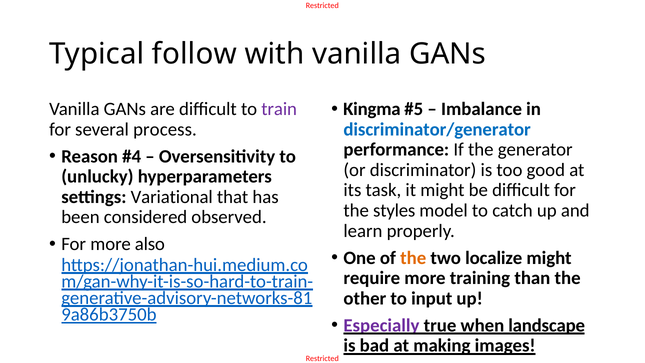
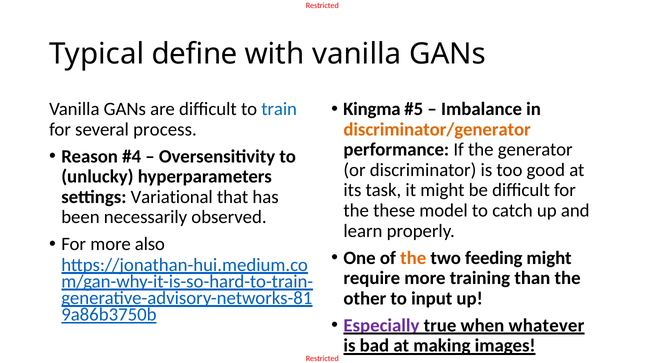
follow: follow -> define
train colour: purple -> blue
discriminator/generator colour: blue -> orange
styles: styles -> these
considered: considered -> necessarily
localize: localize -> feeding
landscape: landscape -> whatever
